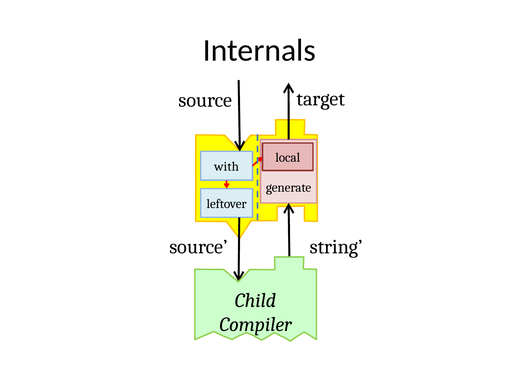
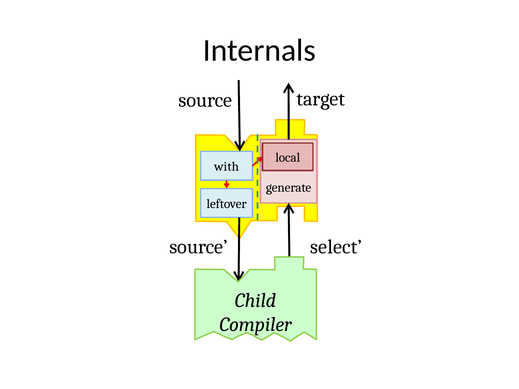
string: string -> select
